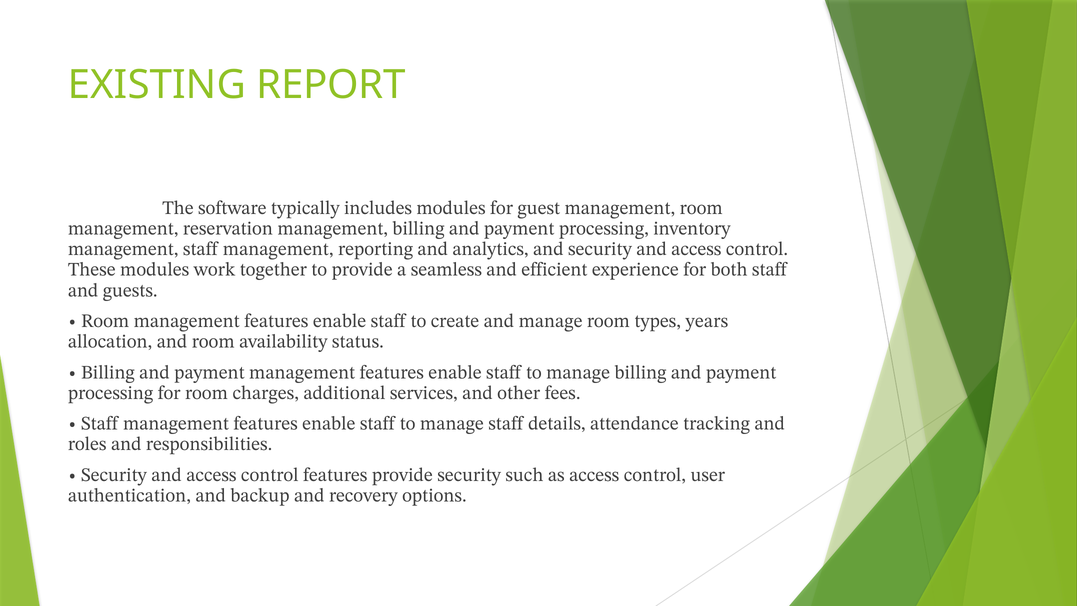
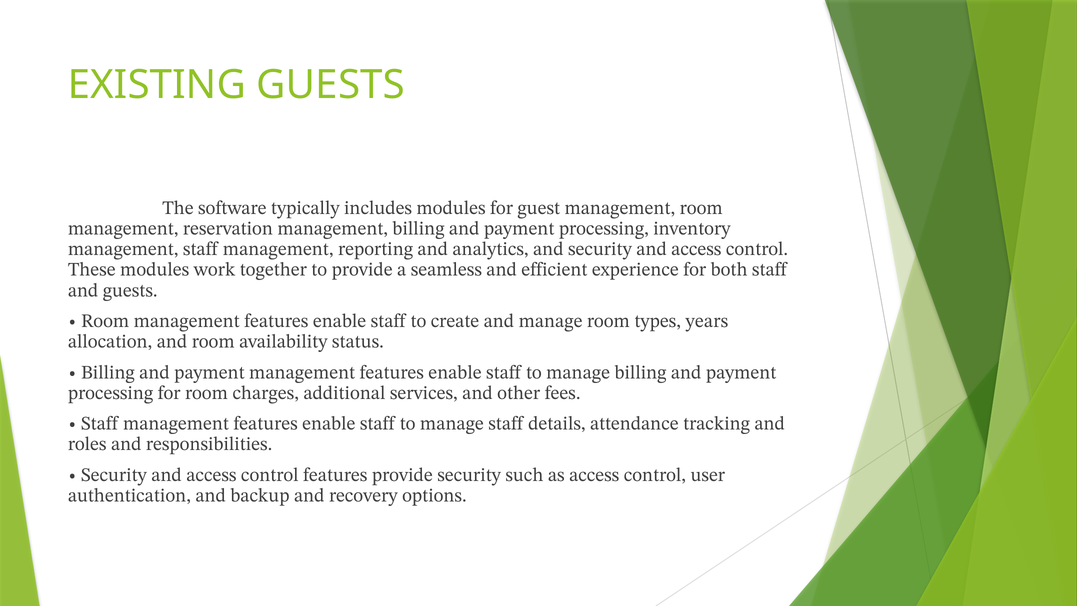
EXISTING REPORT: REPORT -> GUESTS
